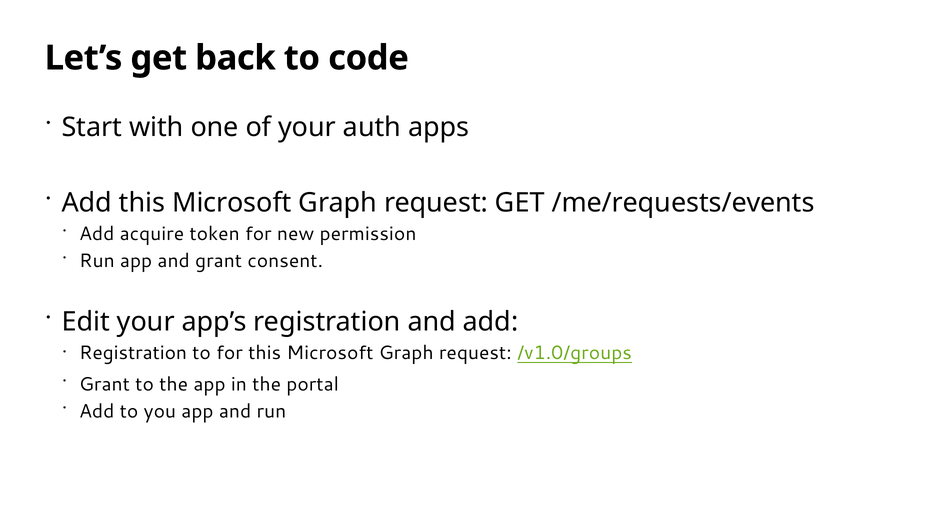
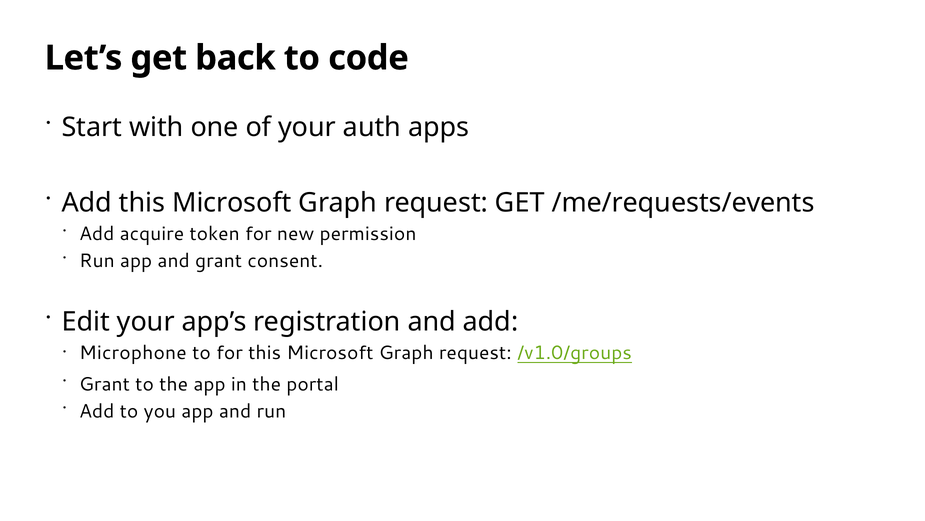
Registration at (133, 352): Registration -> Microphone
